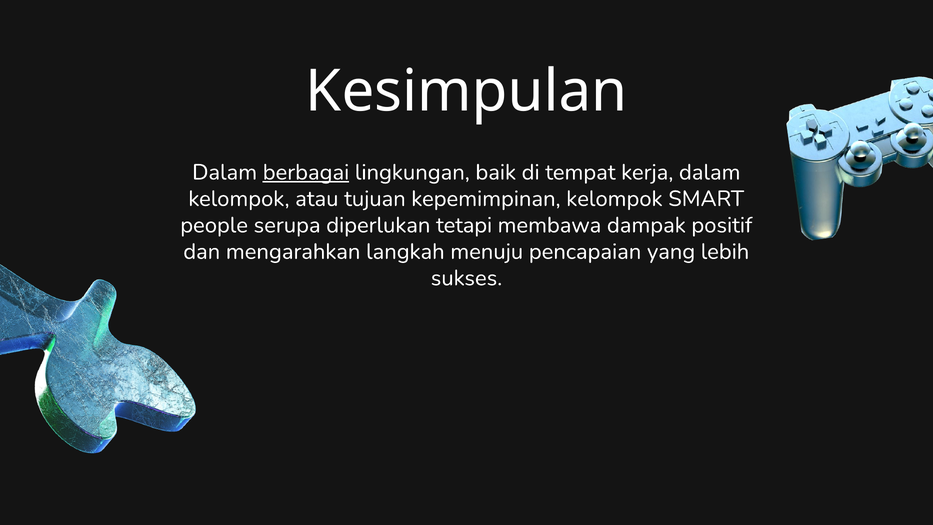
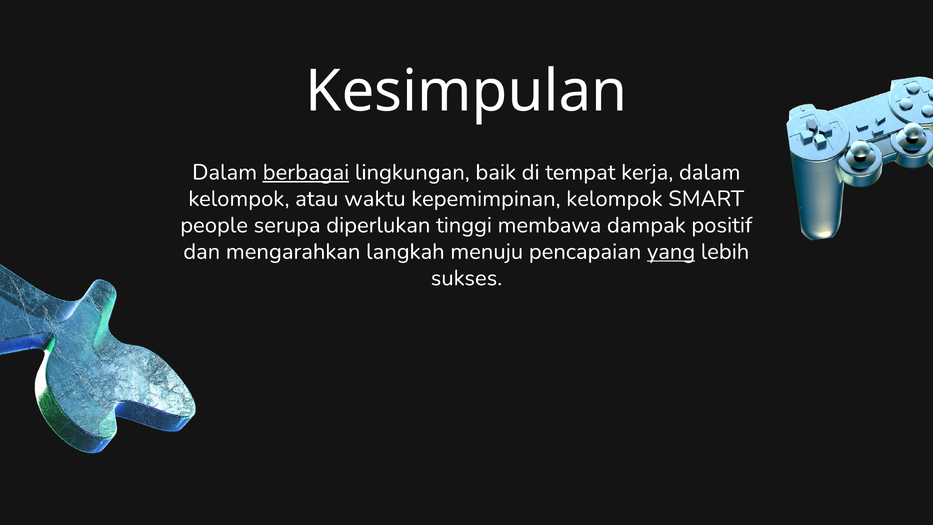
tujuan: tujuan -> waktu
tetapi: tetapi -> tinggi
yang underline: none -> present
